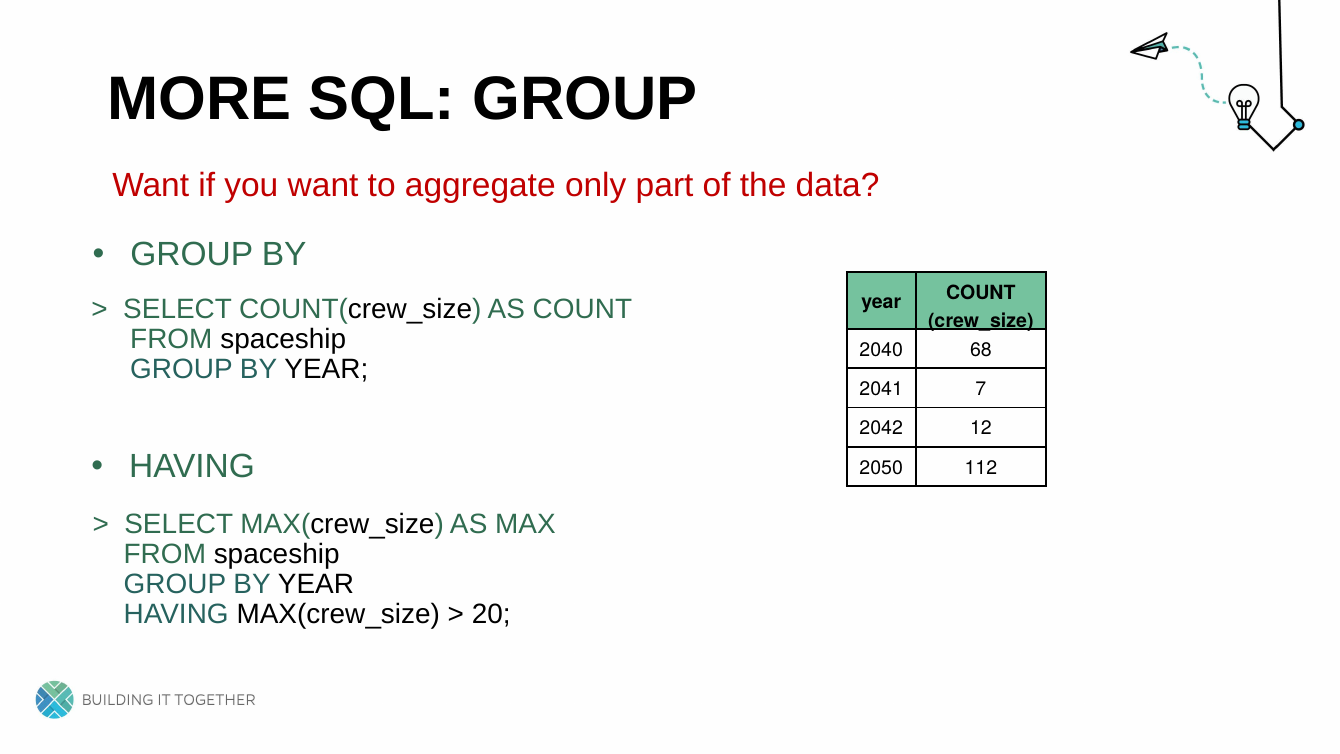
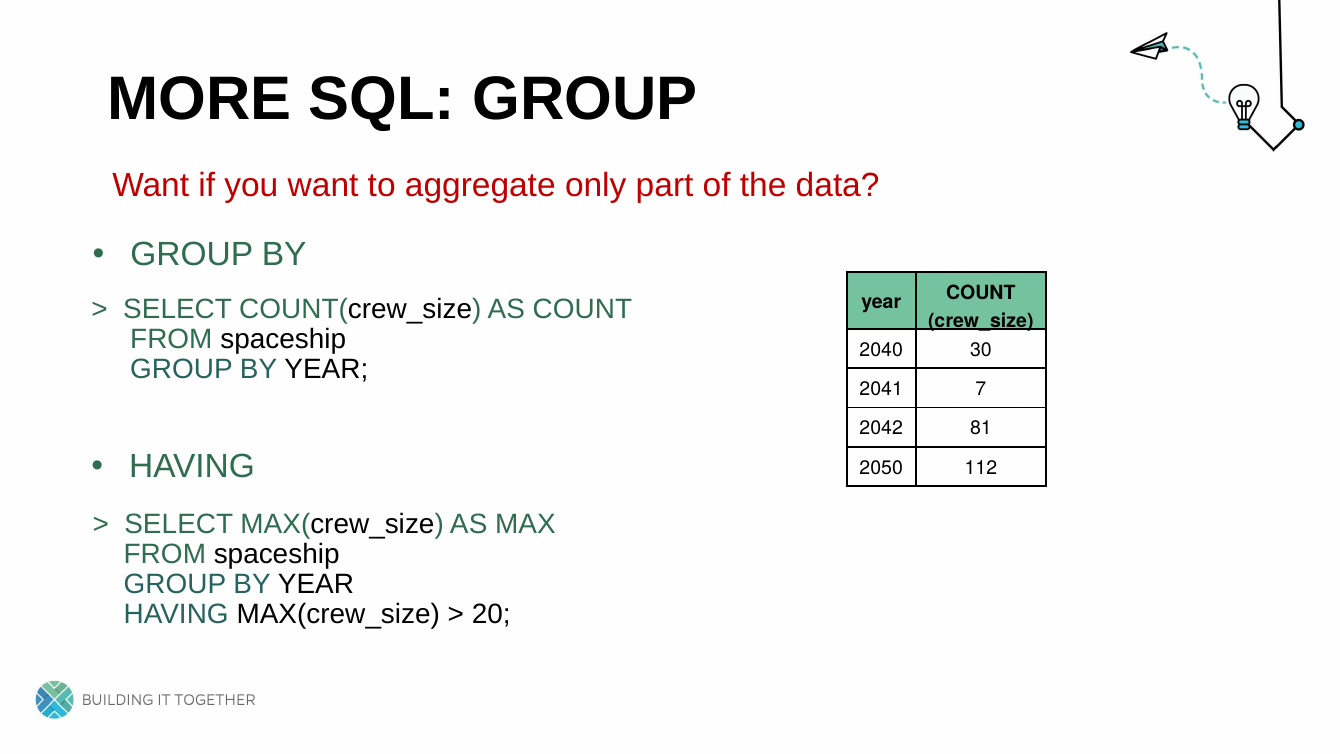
68: 68 -> 30
12: 12 -> 81
